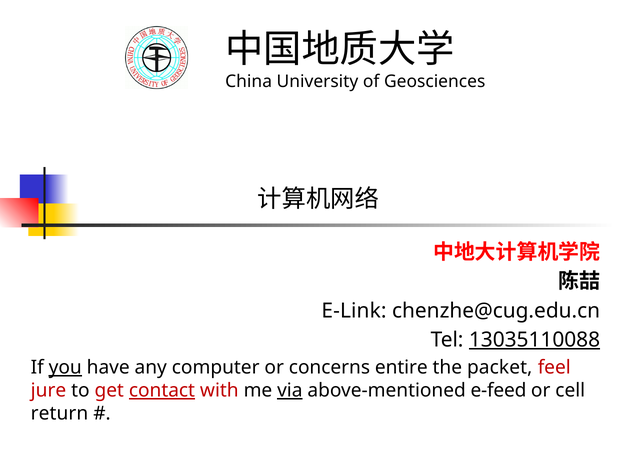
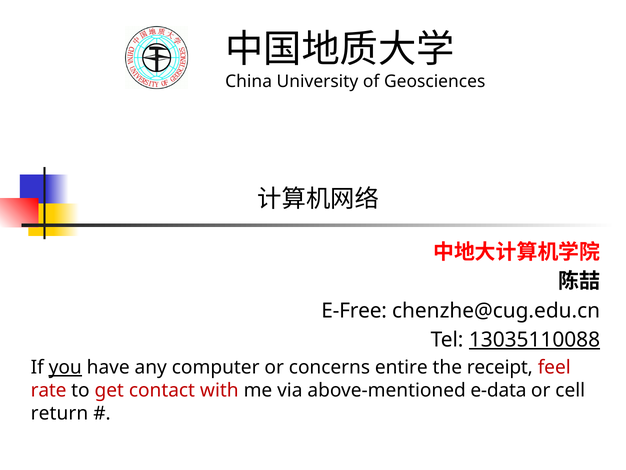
E-Link: E-Link -> E-Free
packet: packet -> receipt
jure: jure -> rate
contact underline: present -> none
via underline: present -> none
e-feed: e-feed -> e-data
